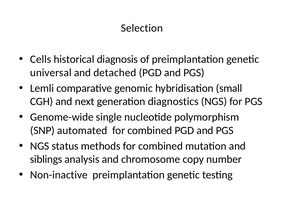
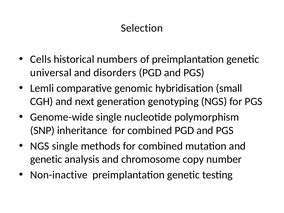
diagnosis: diagnosis -> numbers
detached: detached -> disorders
diagnostics: diagnostics -> genotyping
automated: automated -> inheritance
NGS status: status -> single
siblings at (46, 159): siblings -> genetic
